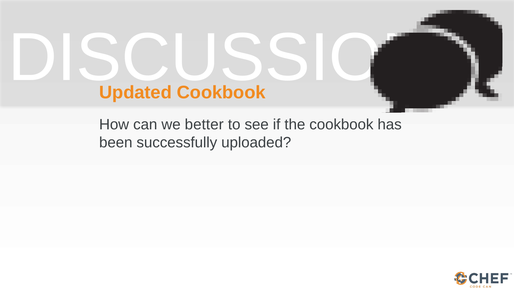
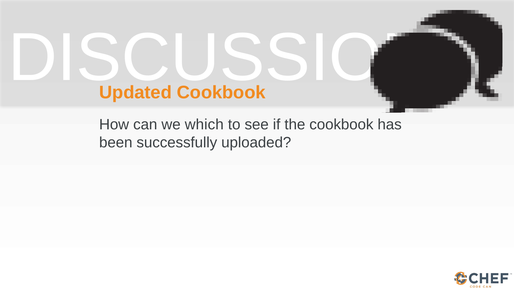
better: better -> which
